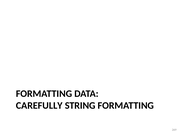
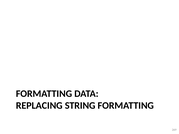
CAREFULLY: CAREFULLY -> REPLACING
